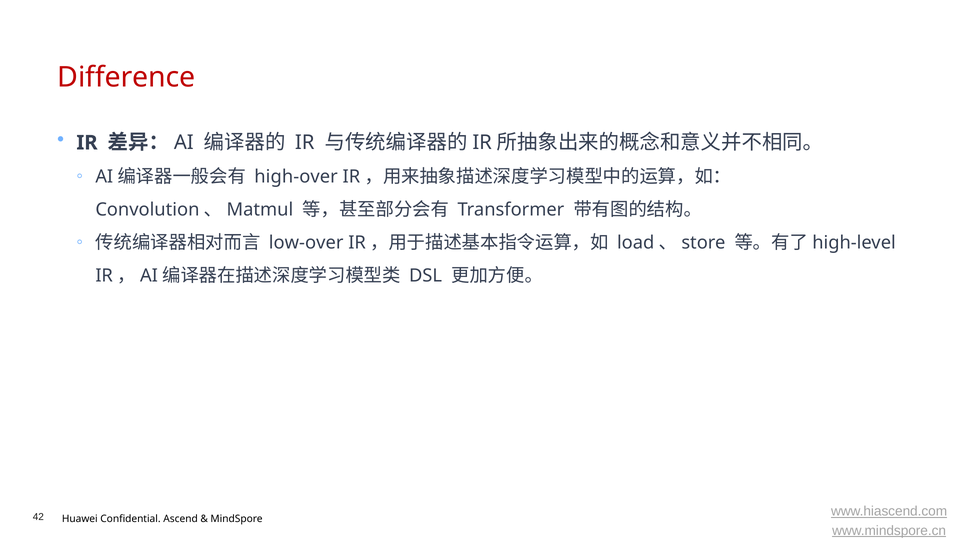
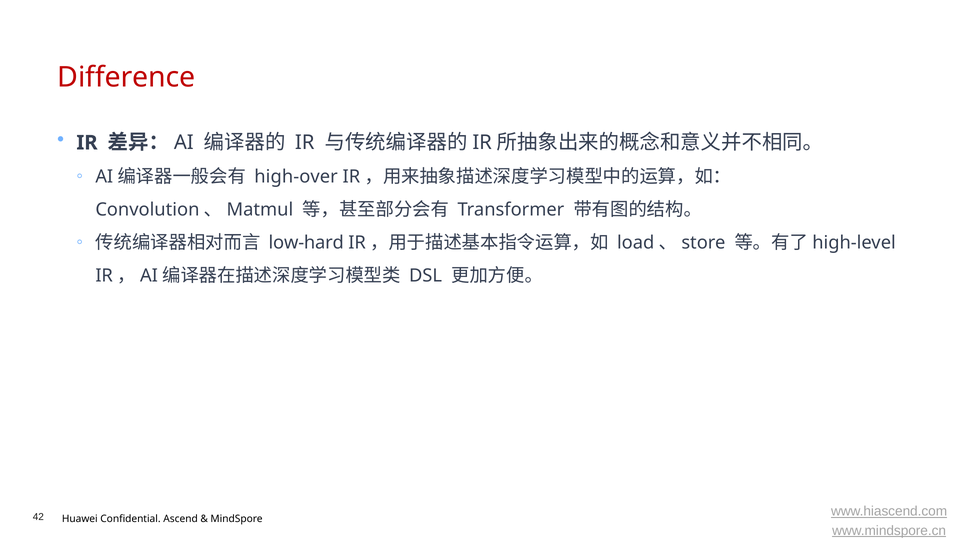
low-over: low-over -> low-hard
